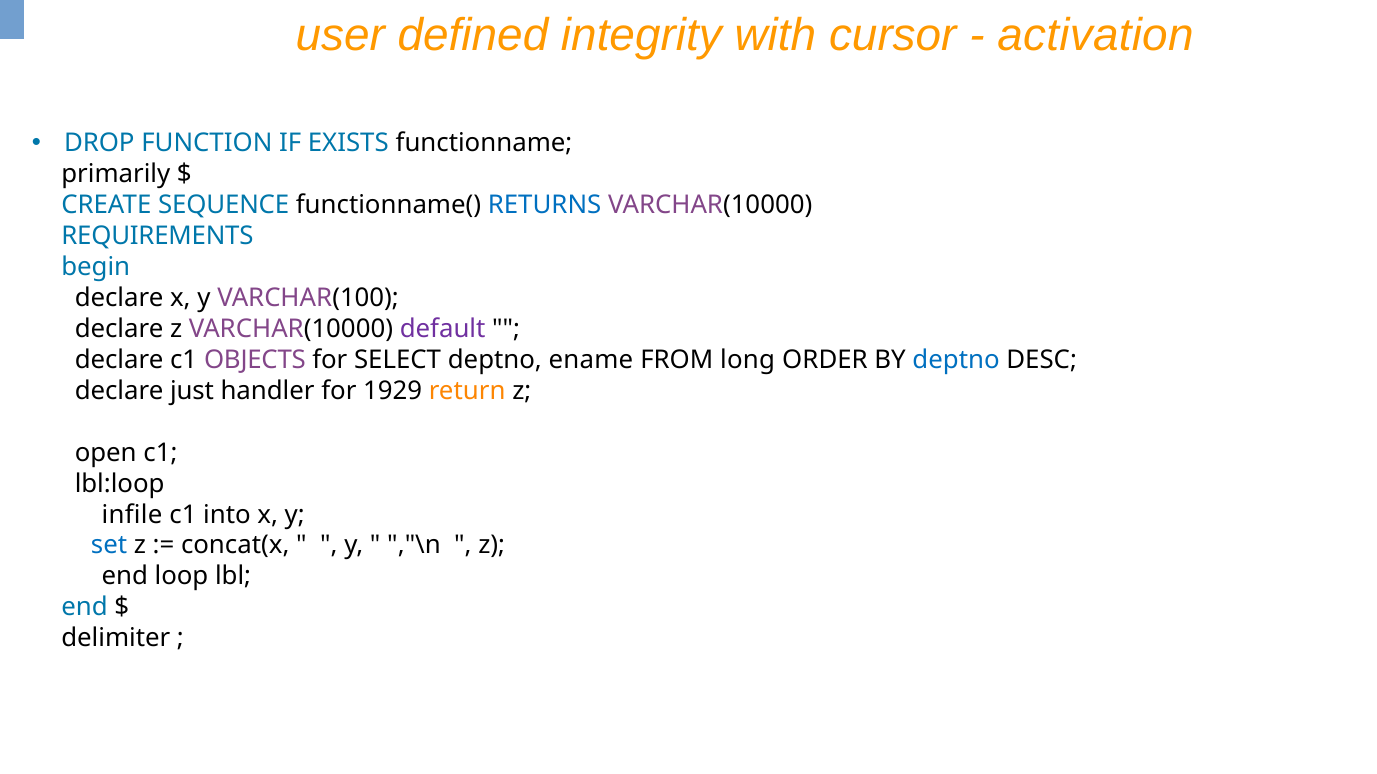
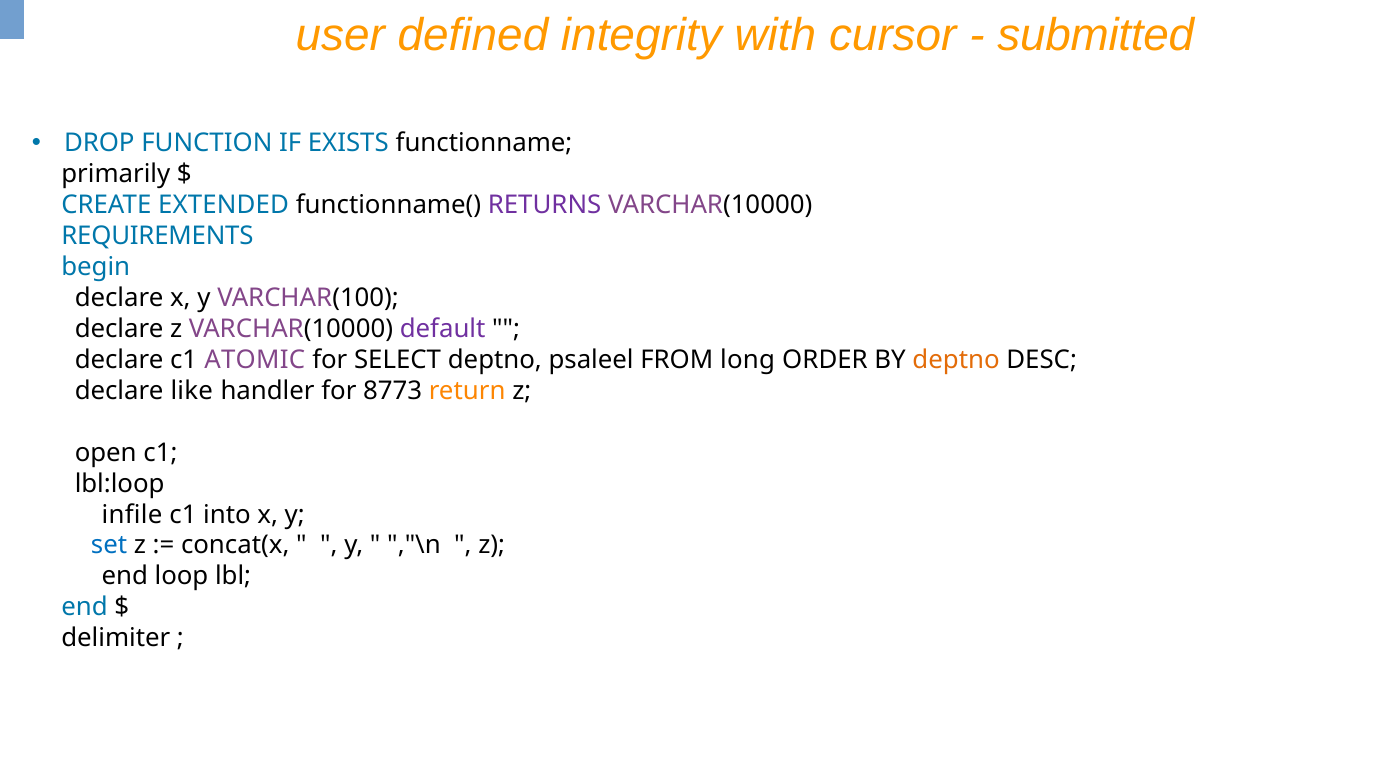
activation: activation -> submitted
SEQUENCE: SEQUENCE -> EXTENDED
RETURNS colour: blue -> purple
OBJECTS: OBJECTS -> ATOMIC
ename: ename -> psaleel
deptno at (956, 360) colour: blue -> orange
just: just -> like
1929: 1929 -> 8773
